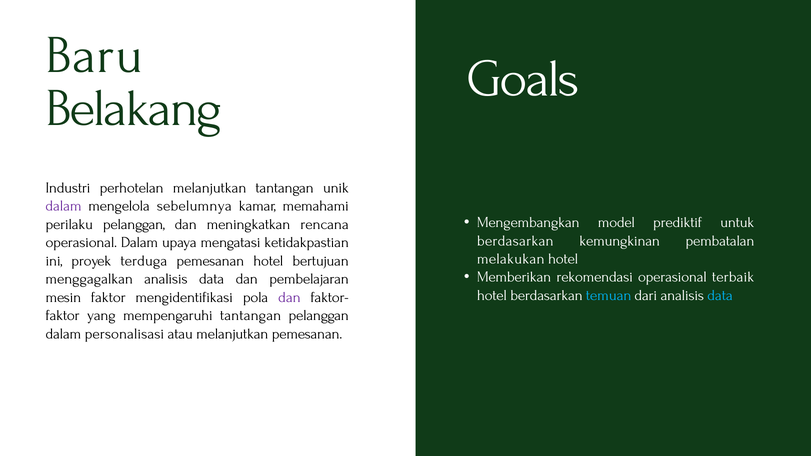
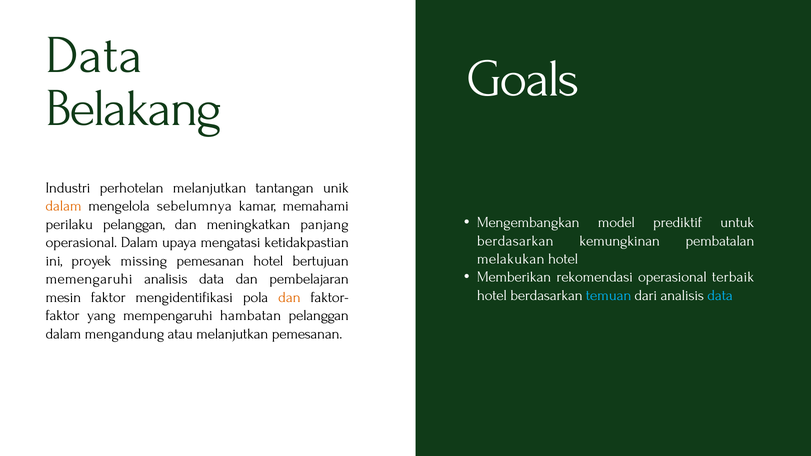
Baru at (94, 55): Baru -> Data
dalam at (64, 206) colour: purple -> orange
rencana: rencana -> panjang
terduga: terduga -> missing
menggagalkan: menggagalkan -> memengaruhi
dan at (290, 297) colour: purple -> orange
mempengaruhi tantangan: tantangan -> hambatan
personalisasi: personalisasi -> mengandung
